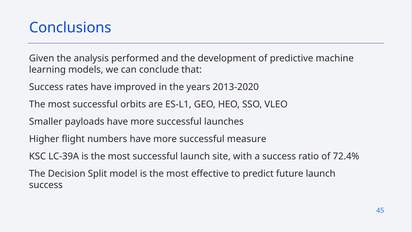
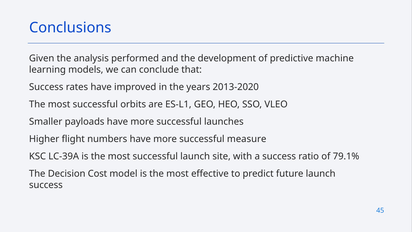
72.4%: 72.4% -> 79.1%
Split: Split -> Cost
